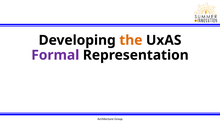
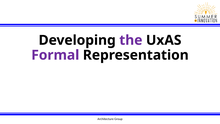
the colour: orange -> purple
